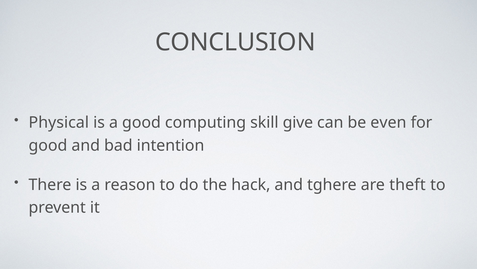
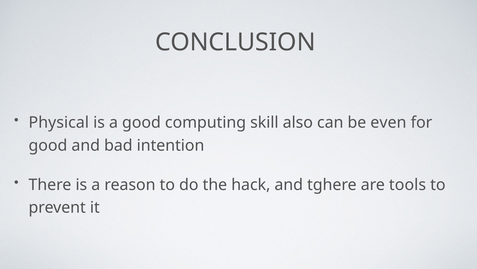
give: give -> also
theft: theft -> tools
